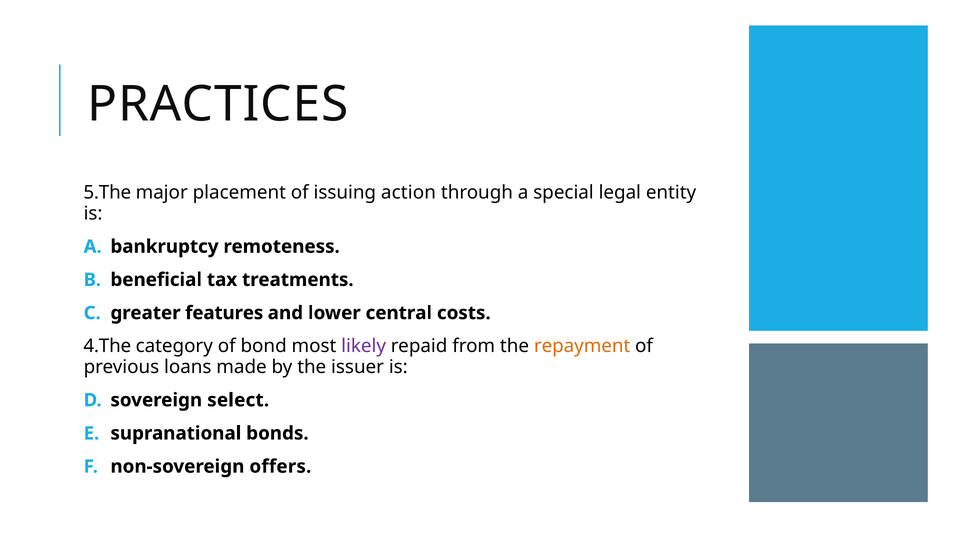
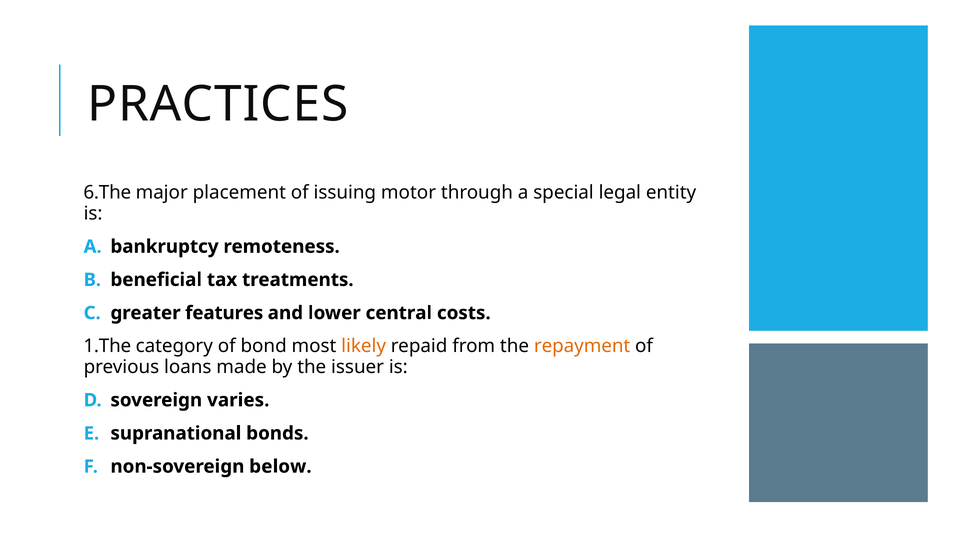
5.The: 5.The -> 6.The
action: action -> motor
4.The: 4.The -> 1.The
likely colour: purple -> orange
select: select -> varies
offers: offers -> below
